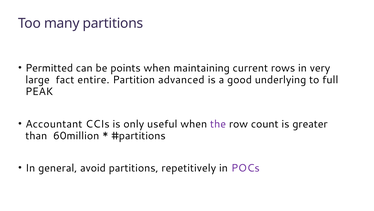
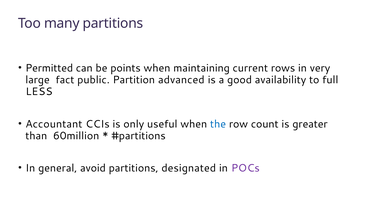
entire: entire -> public
underlying: underlying -> availability
PEAK: PEAK -> LESS
the colour: purple -> blue
repetitively: repetitively -> designated
